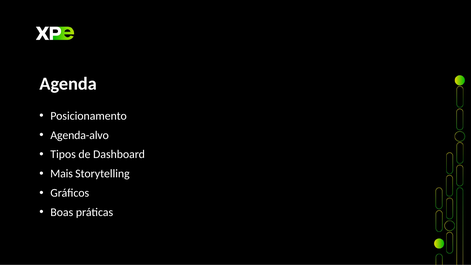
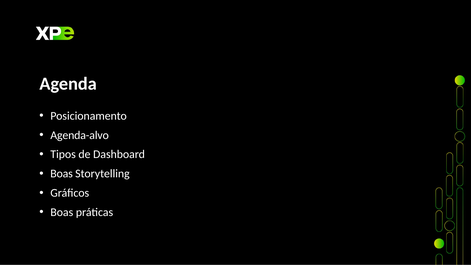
Mais at (62, 174): Mais -> Boas
